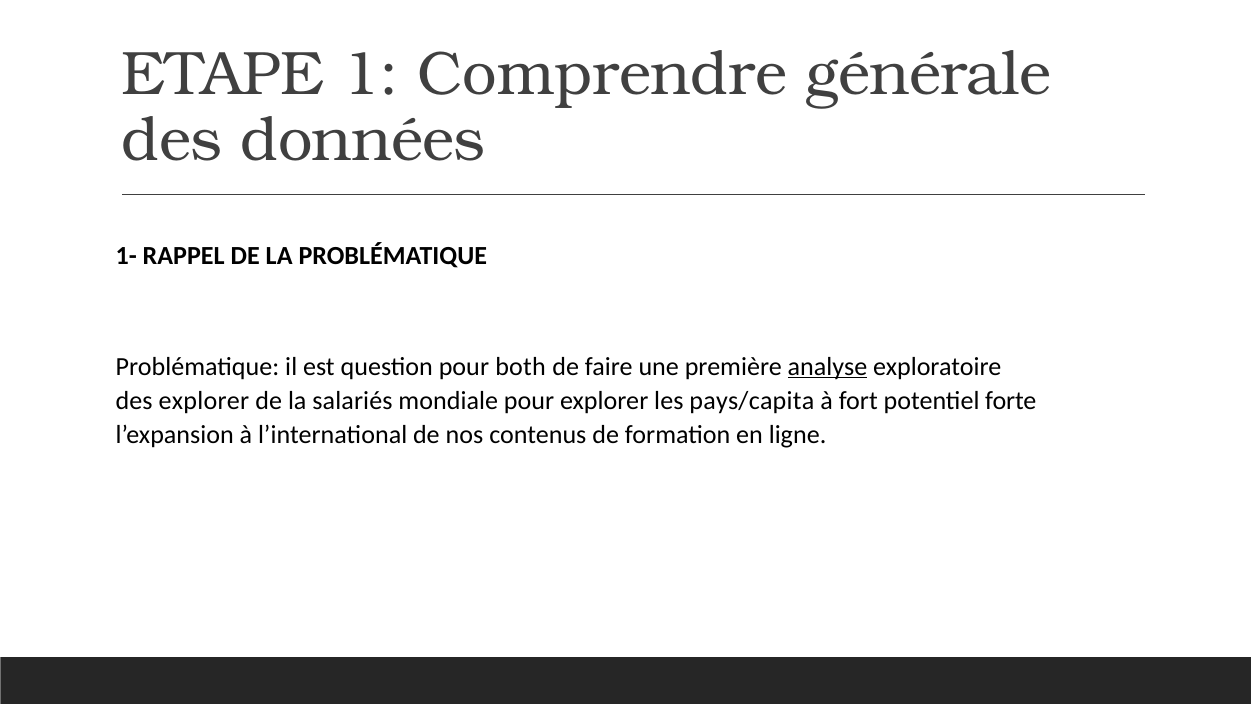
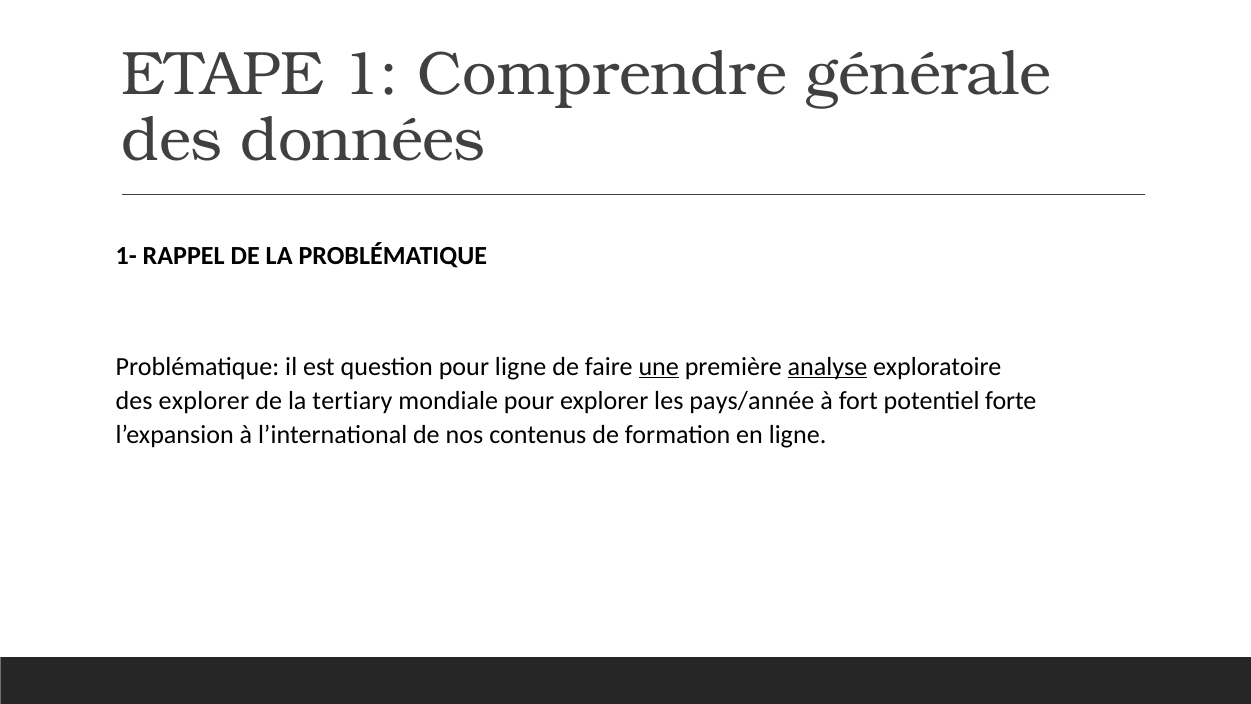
pour both: both -> ligne
une underline: none -> present
salariés: salariés -> tertiary
pays/capita: pays/capita -> pays/année
